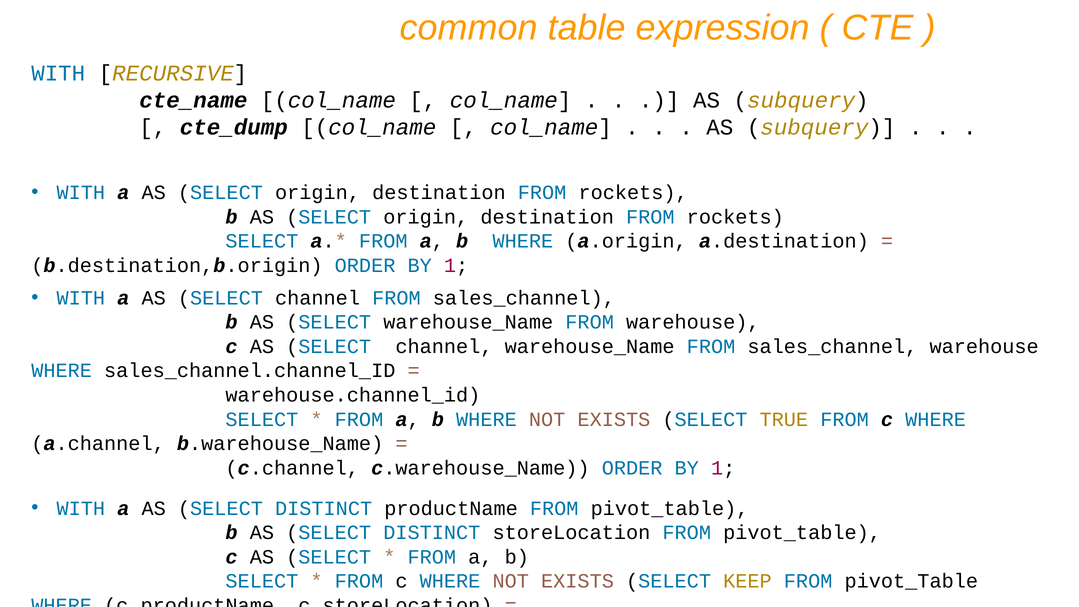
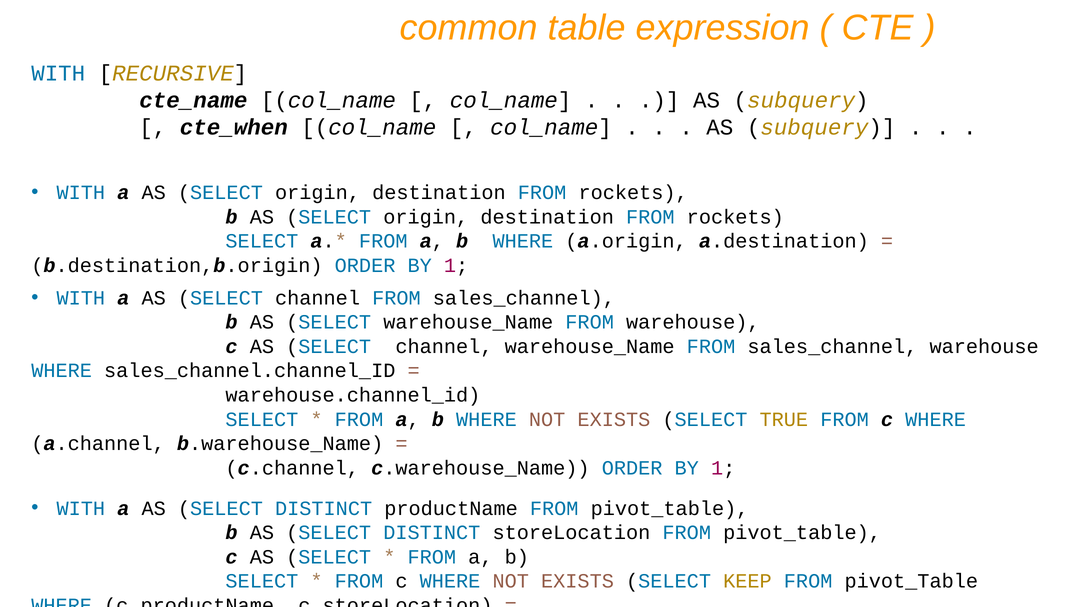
cte_dump: cte_dump -> cte_when
